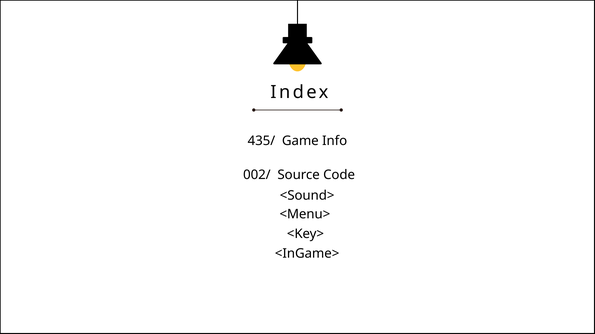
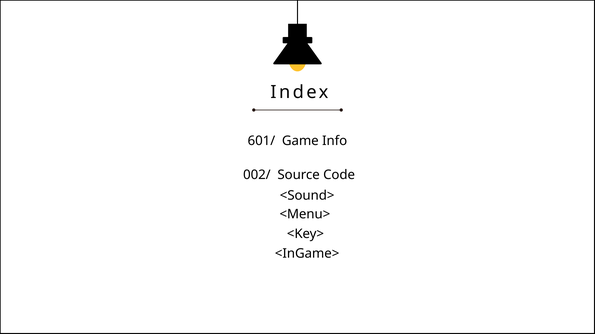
435/: 435/ -> 601/
